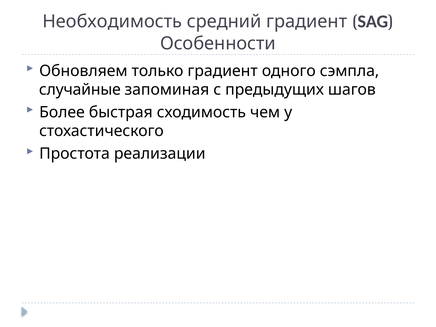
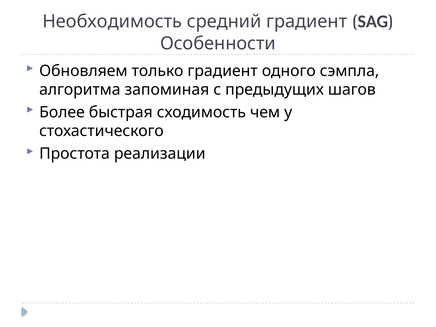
случайные: случайные -> алгоритма
